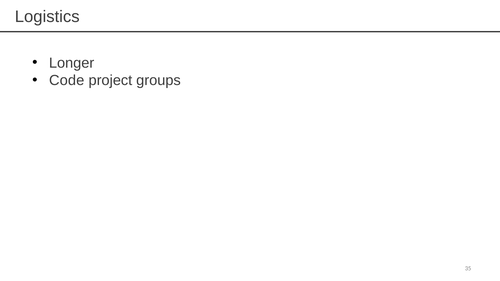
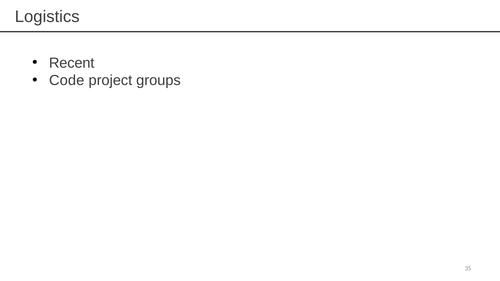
Longer: Longer -> Recent
